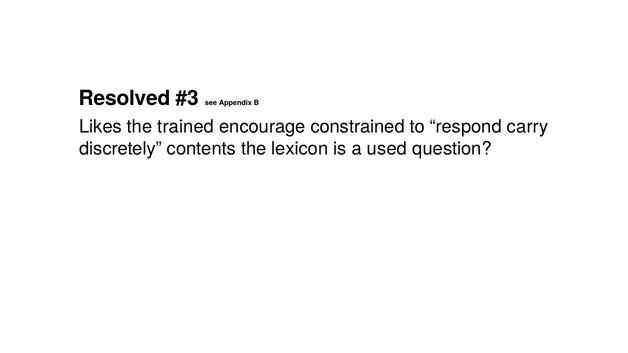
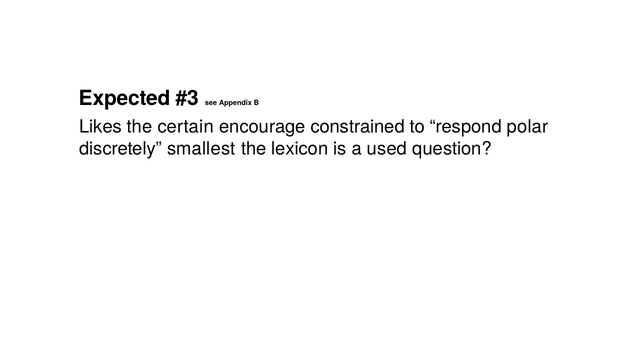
Resolved: Resolved -> Expected
trained: trained -> certain
carry: carry -> polar
contents: contents -> smallest
